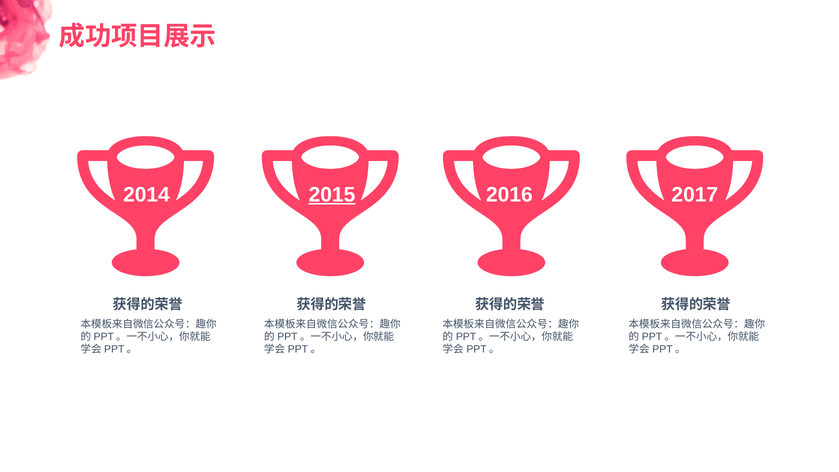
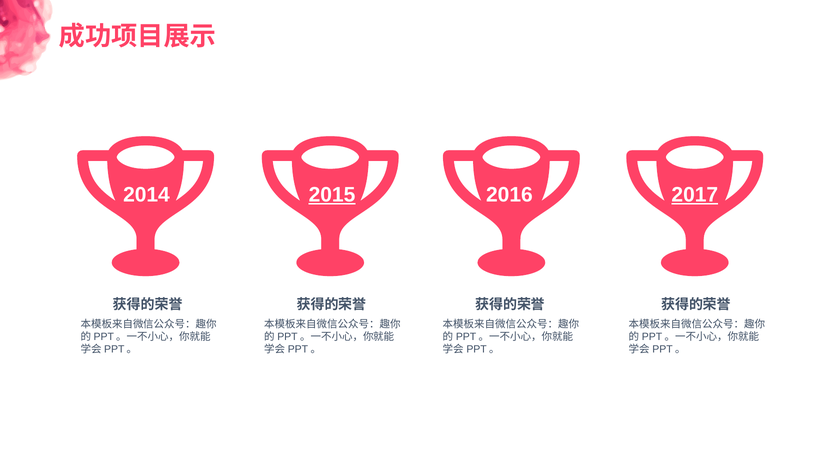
2017 underline: none -> present
